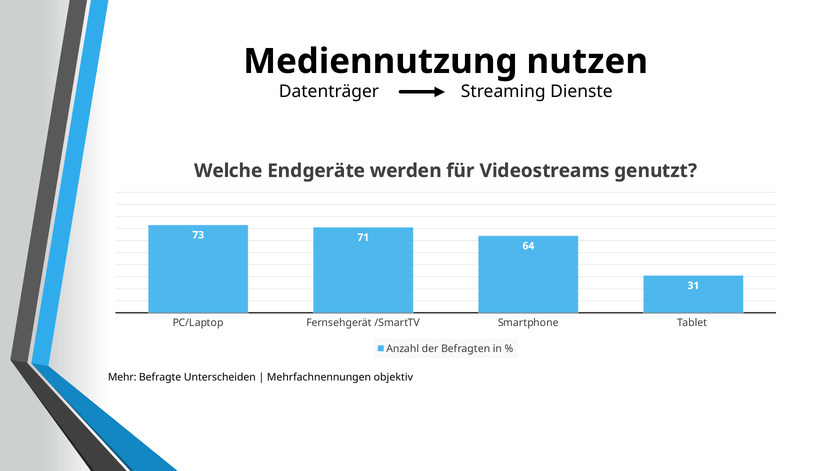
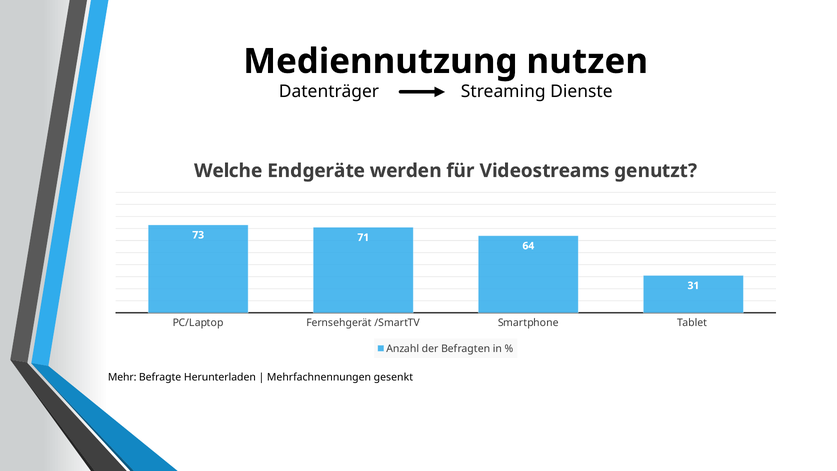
Unterscheiden: Unterscheiden -> Herunterladen
objektiv: objektiv -> gesenkt
